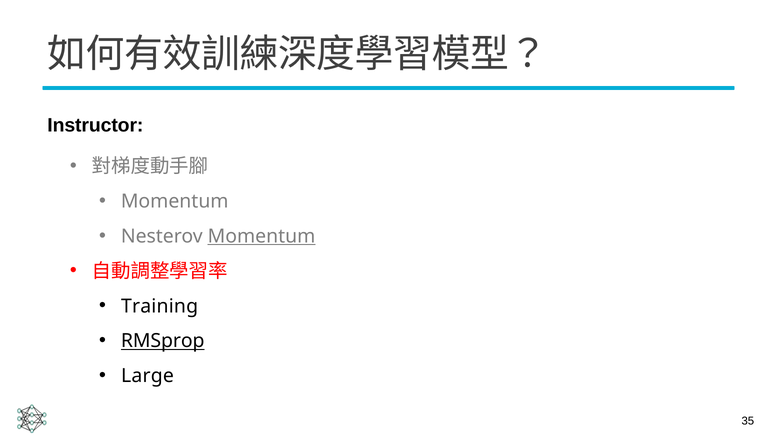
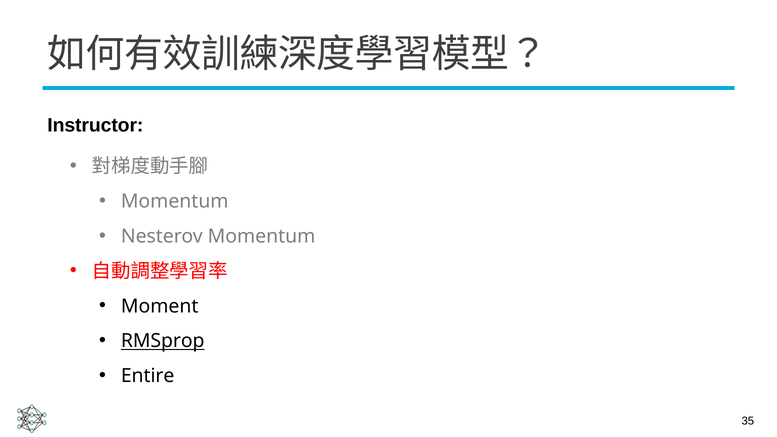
Momentum at (262, 236) underline: present -> none
Training: Training -> Moment
Large: Large -> Entire
